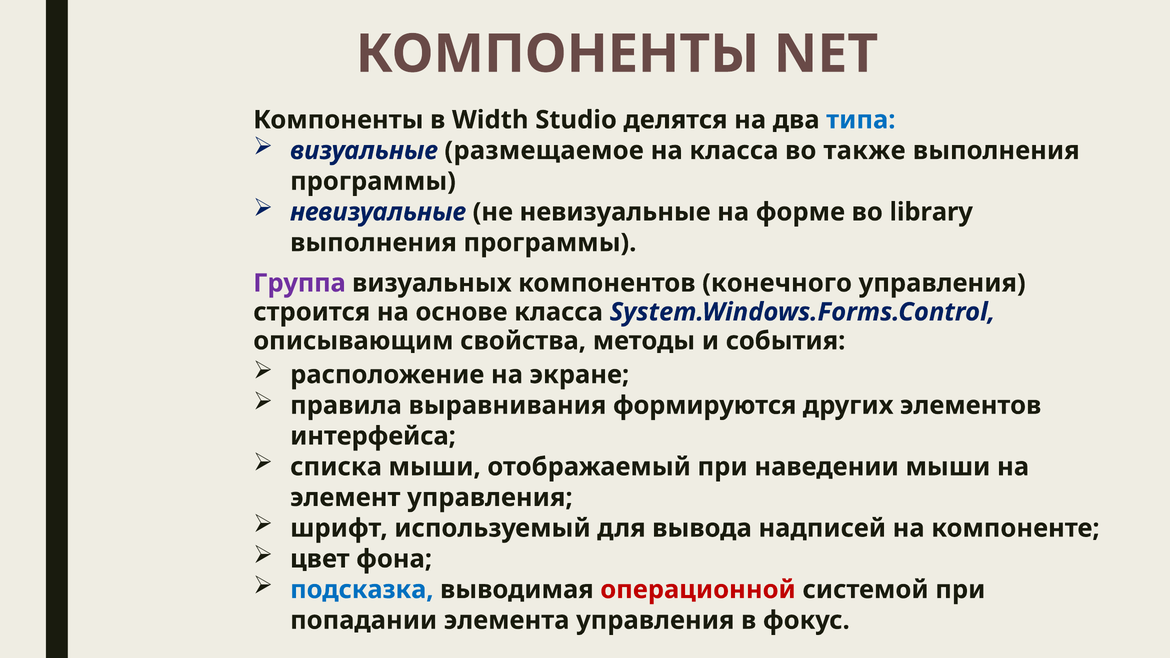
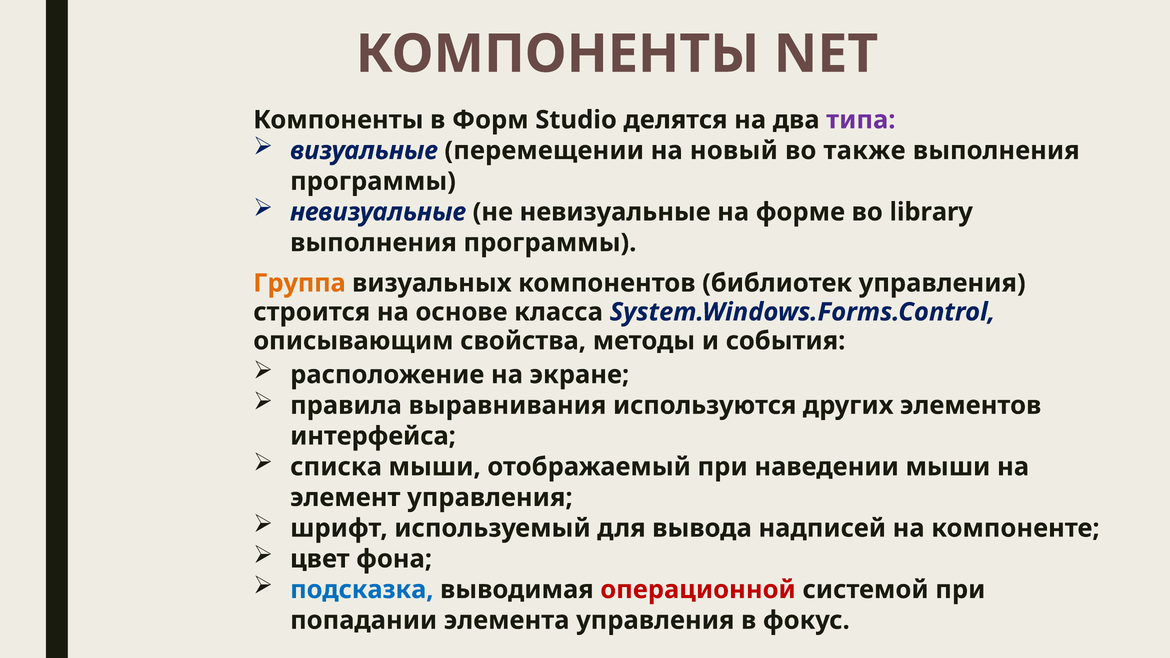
Width: Width -> Форм
типа colour: blue -> purple
размещаемое: размещаемое -> перемещении
на класса: класса -> новый
Группа colour: purple -> orange
конечного: конечного -> библиотек
формируются: формируются -> используются
